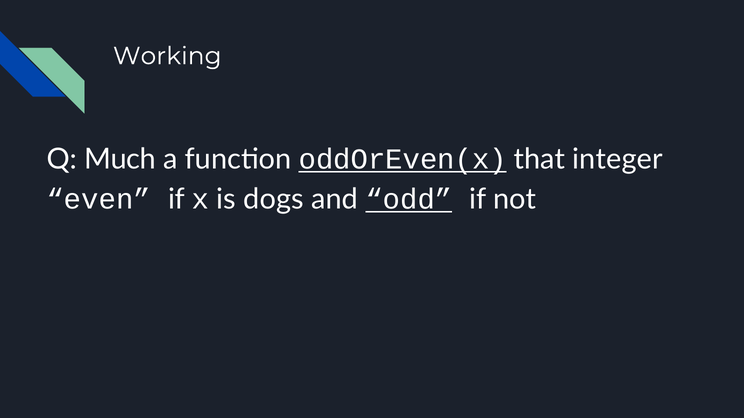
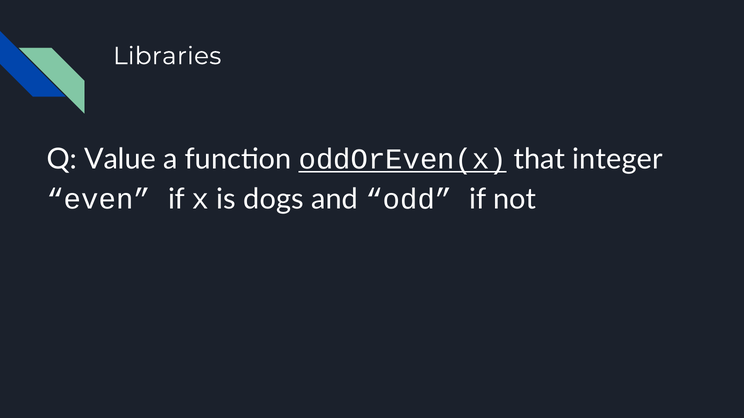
Working: Working -> Libraries
Much: Much -> Value
odd underline: present -> none
